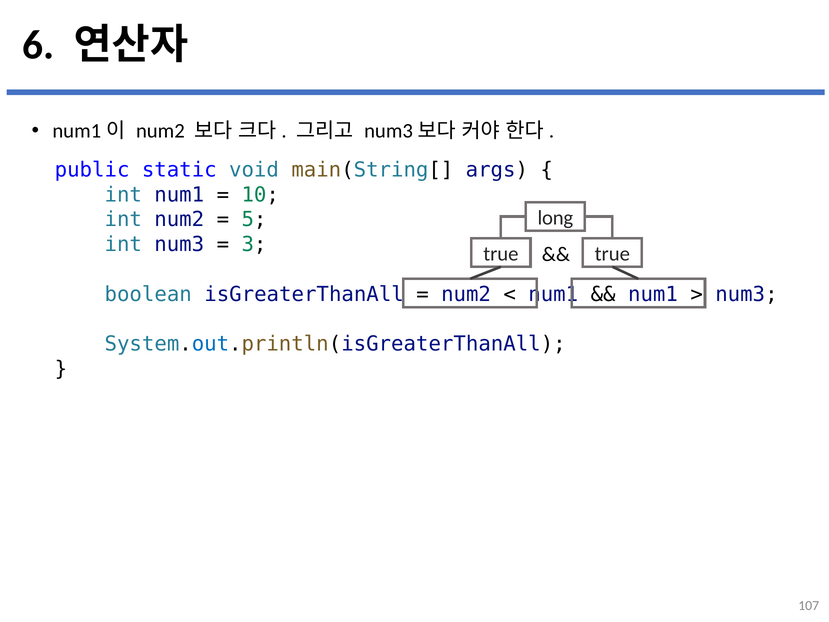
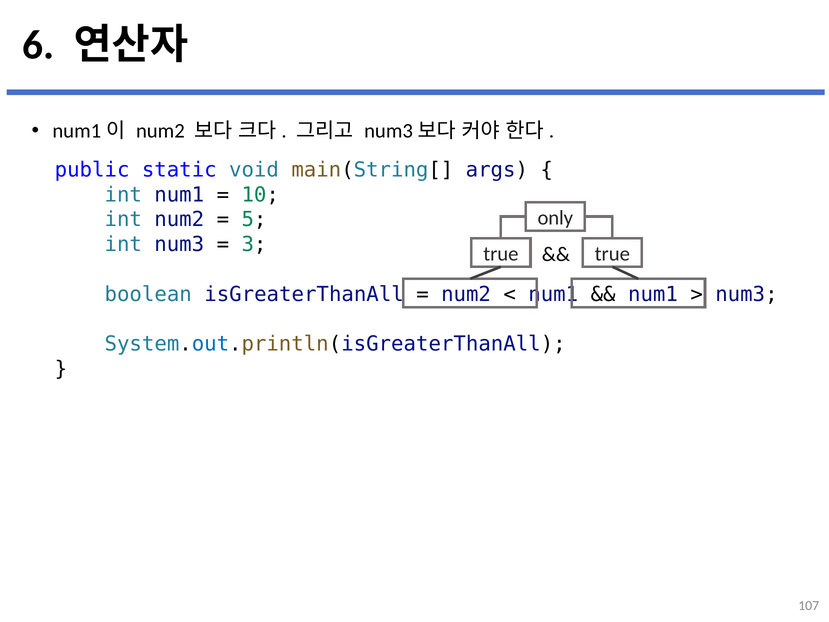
long: long -> only
